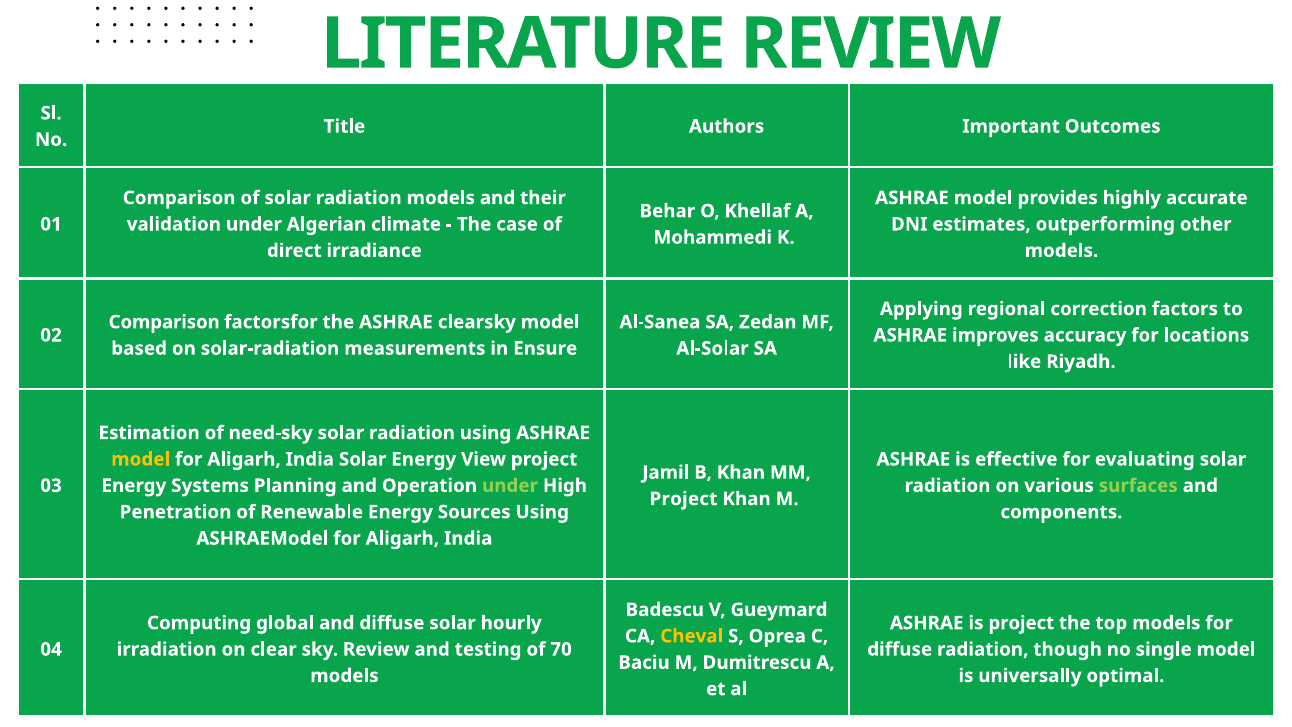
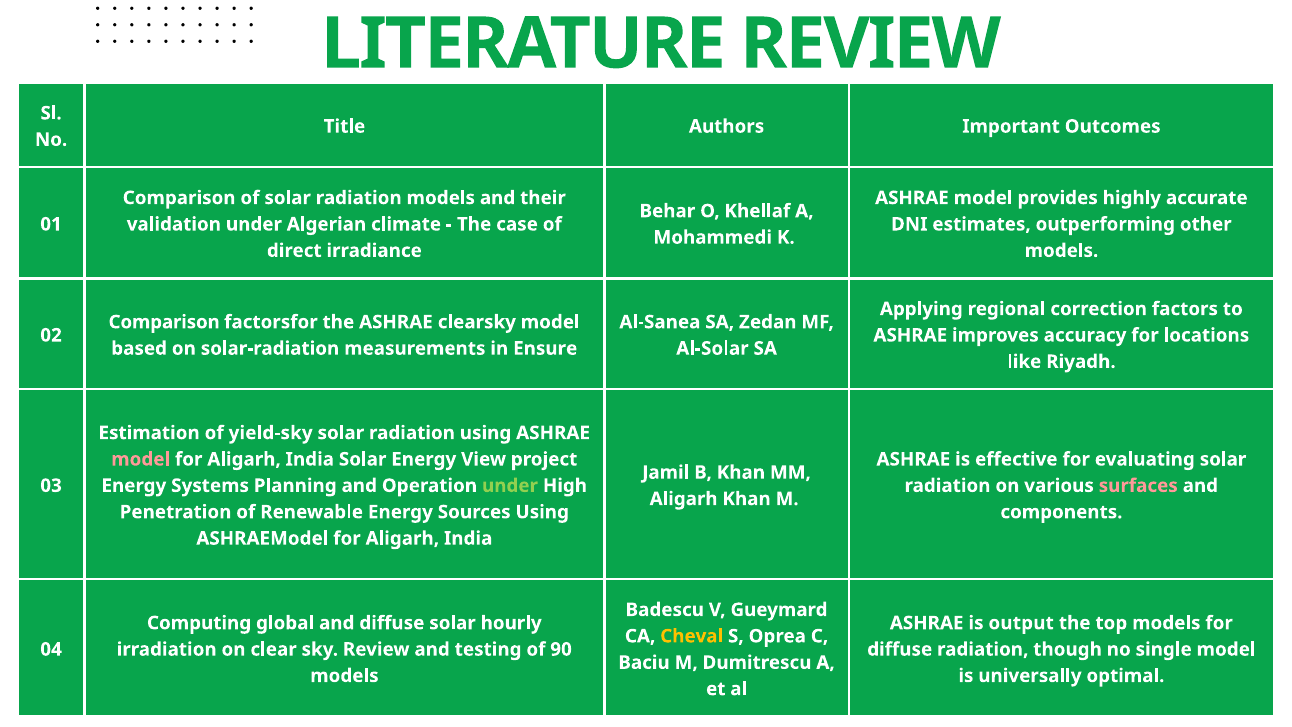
need-sky: need-sky -> yield-sky
model at (141, 459) colour: yellow -> pink
surfaces colour: light green -> pink
Project at (684, 499): Project -> Aligarh
is project: project -> output
70: 70 -> 90
